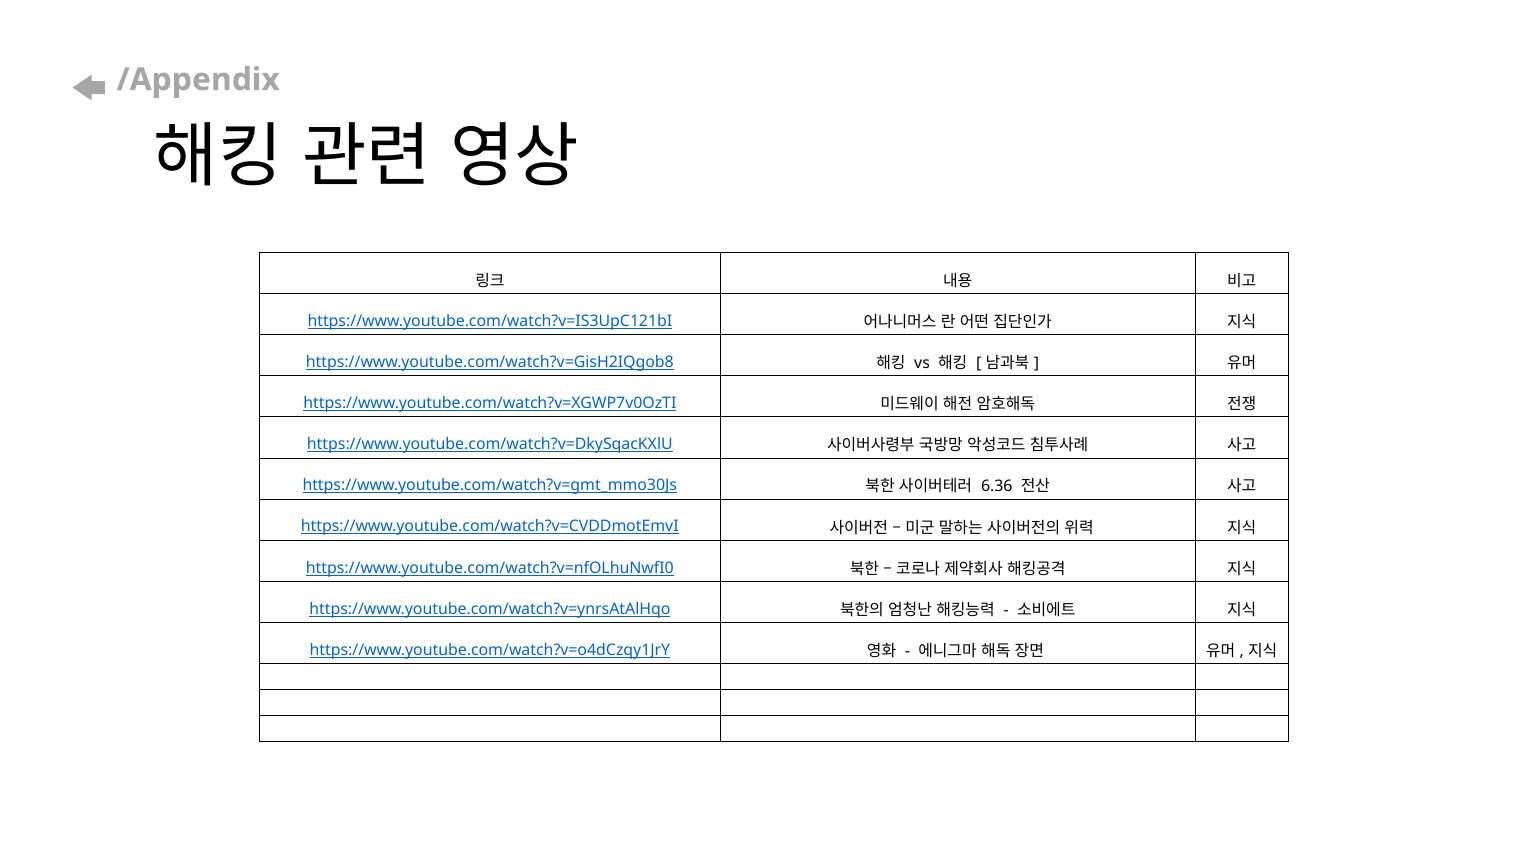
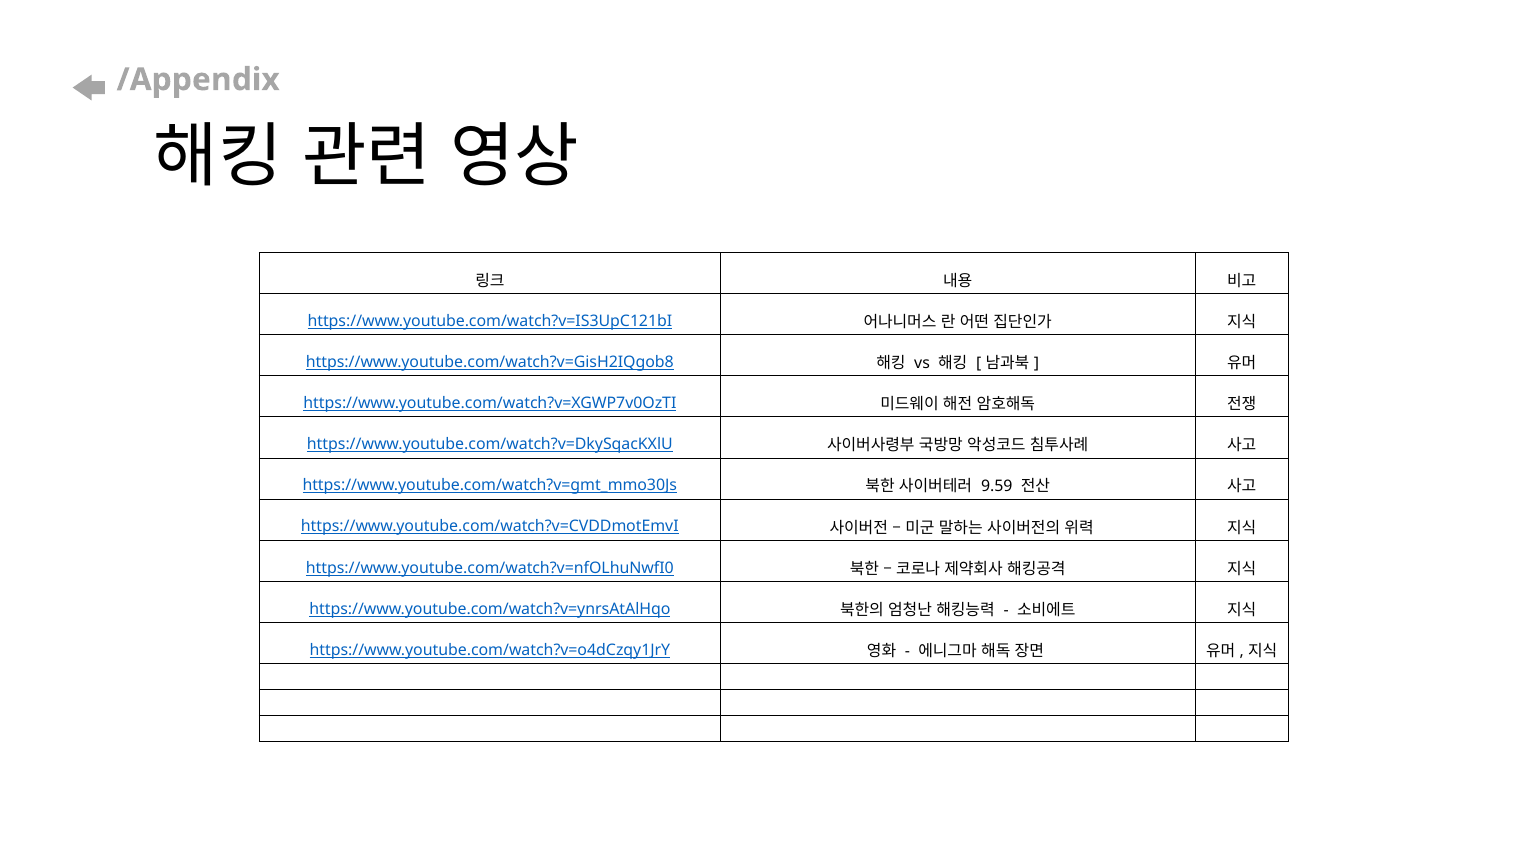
6.36: 6.36 -> 9.59
